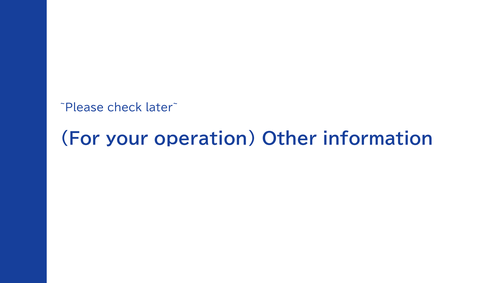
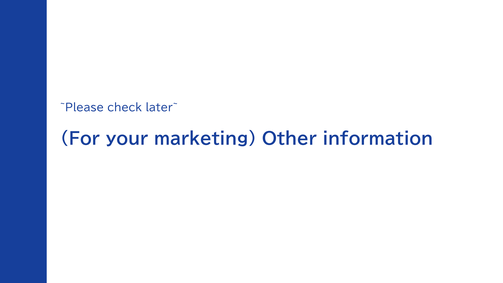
operation: operation -> marketing
